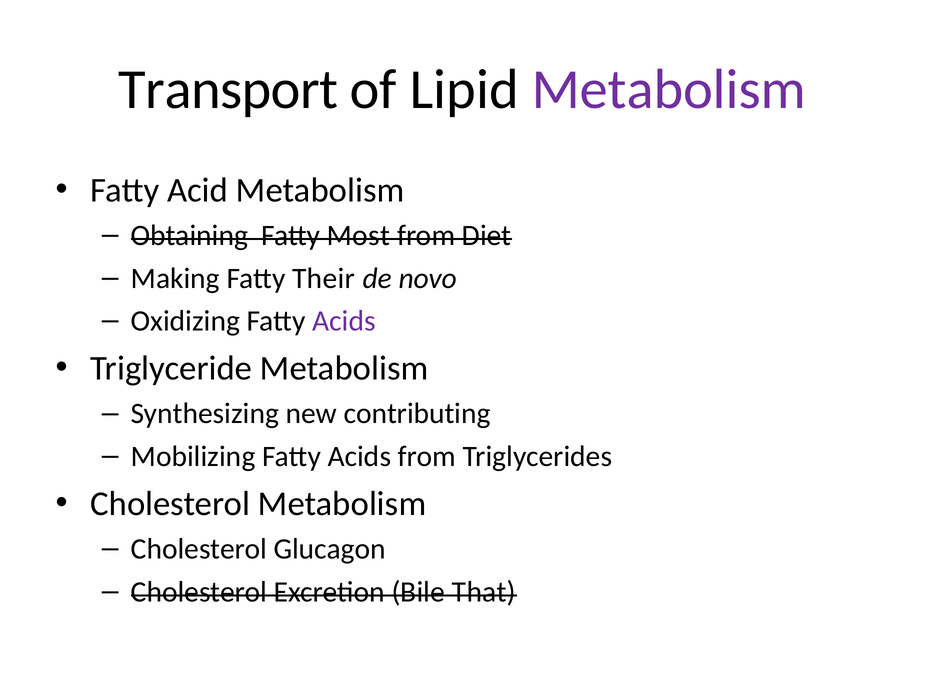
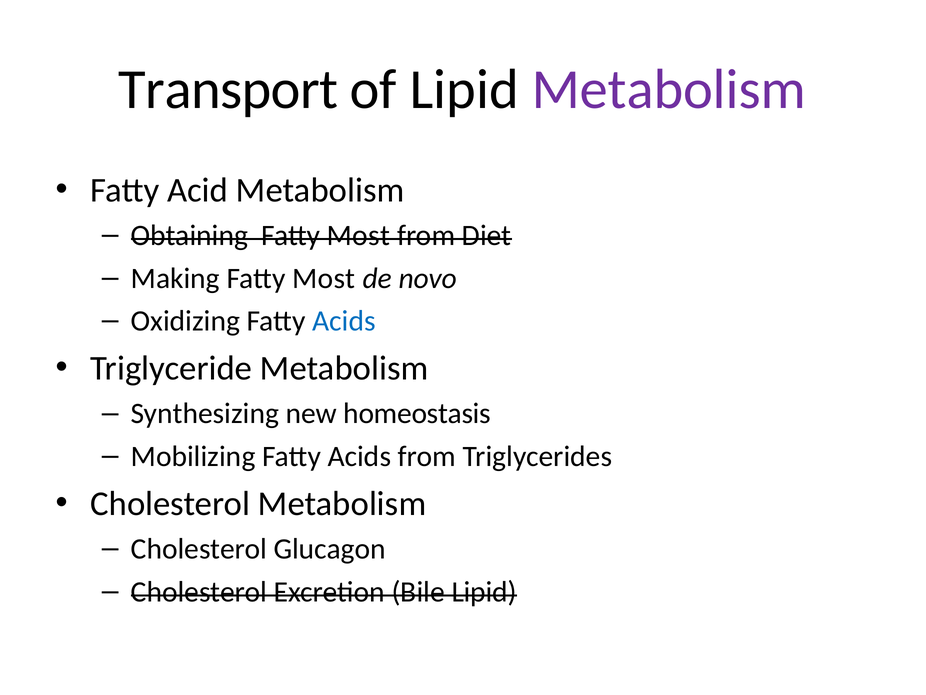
Making Fatty Their: Their -> Most
Acids at (344, 321) colour: purple -> blue
contributing: contributing -> homeostasis
Bile That: That -> Lipid
